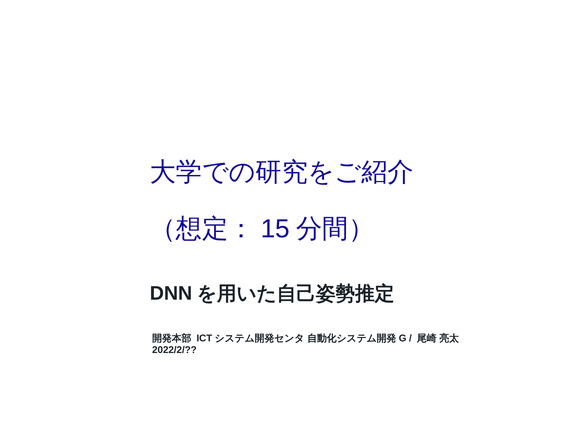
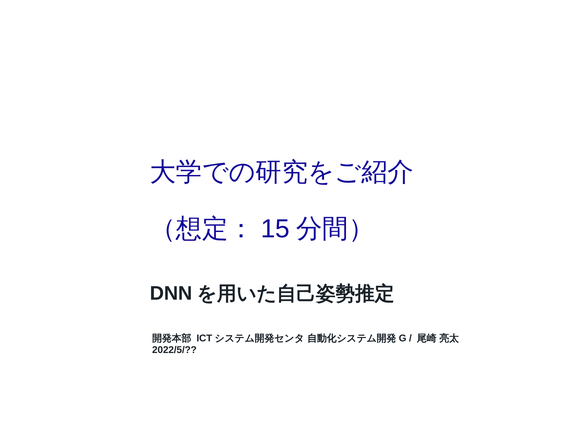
2022/2/: 2022/2/ -> 2022/5/
